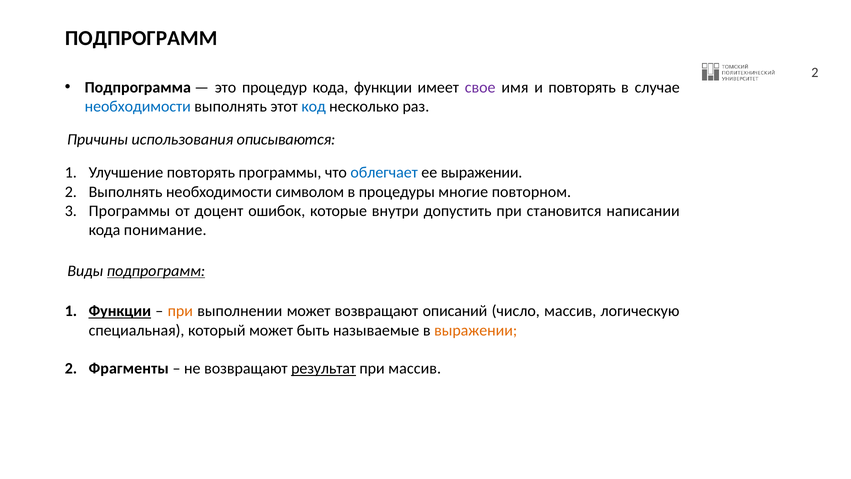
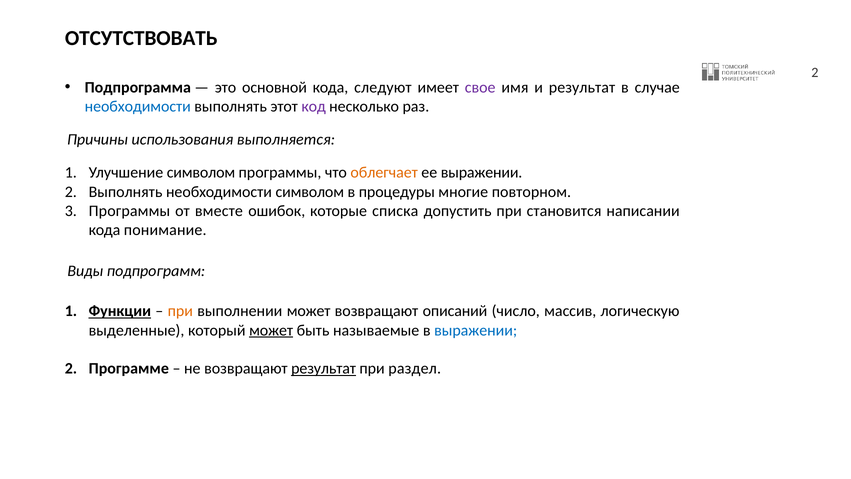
ПОДПРОГРАММ at (141, 38): ПОДПРОГРАММ -> ОТСУТСТВОВАТЬ
процедур: процедур -> основной
кода функции: функции -> следуют
и повторять: повторять -> результат
код colour: blue -> purple
описываются: описываются -> выполняется
Улучшение повторять: повторять -> символом
облегчает colour: blue -> orange
доцент: доцент -> вместе
внутри: внутри -> списка
подпрограмм at (156, 271) underline: present -> none
специальная: специальная -> выделенные
может at (271, 330) underline: none -> present
выражении at (476, 330) colour: orange -> blue
Фрагменты: Фрагменты -> Программе
при массив: массив -> раздел
